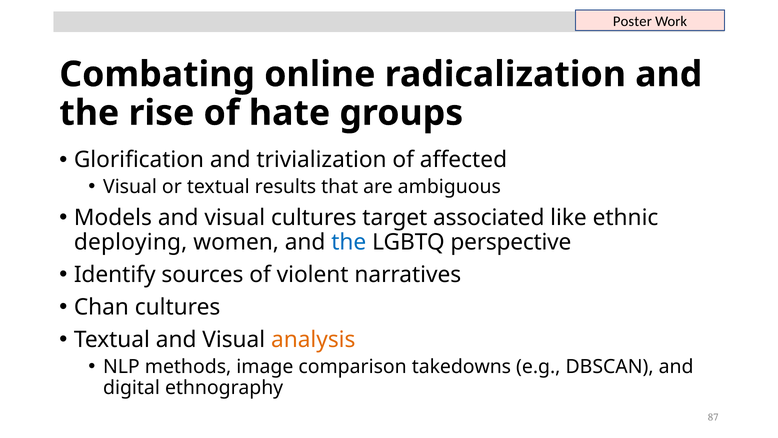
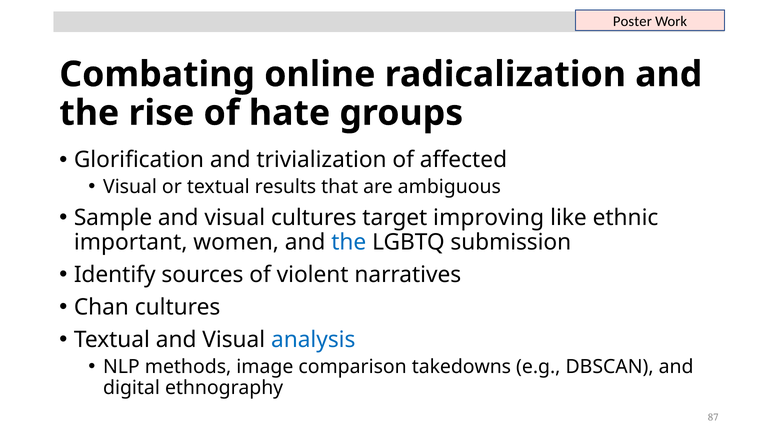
Models: Models -> Sample
associated: associated -> improving
deploying: deploying -> important
perspective: perspective -> submission
analysis colour: orange -> blue
